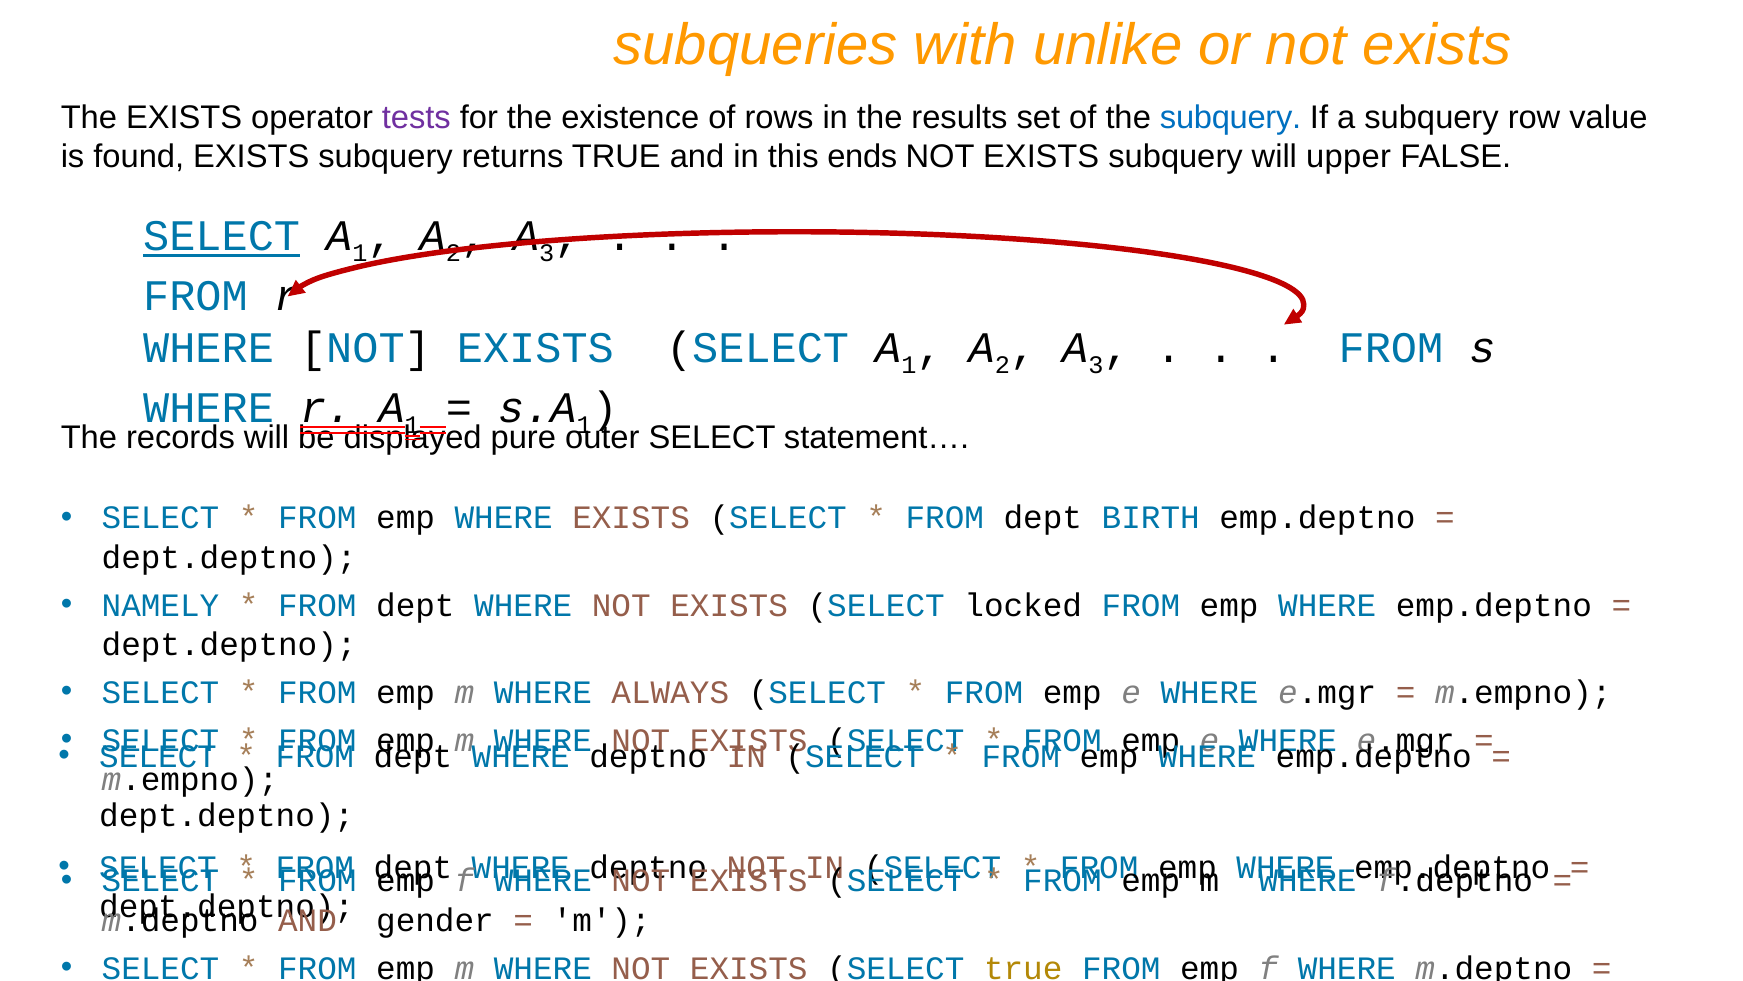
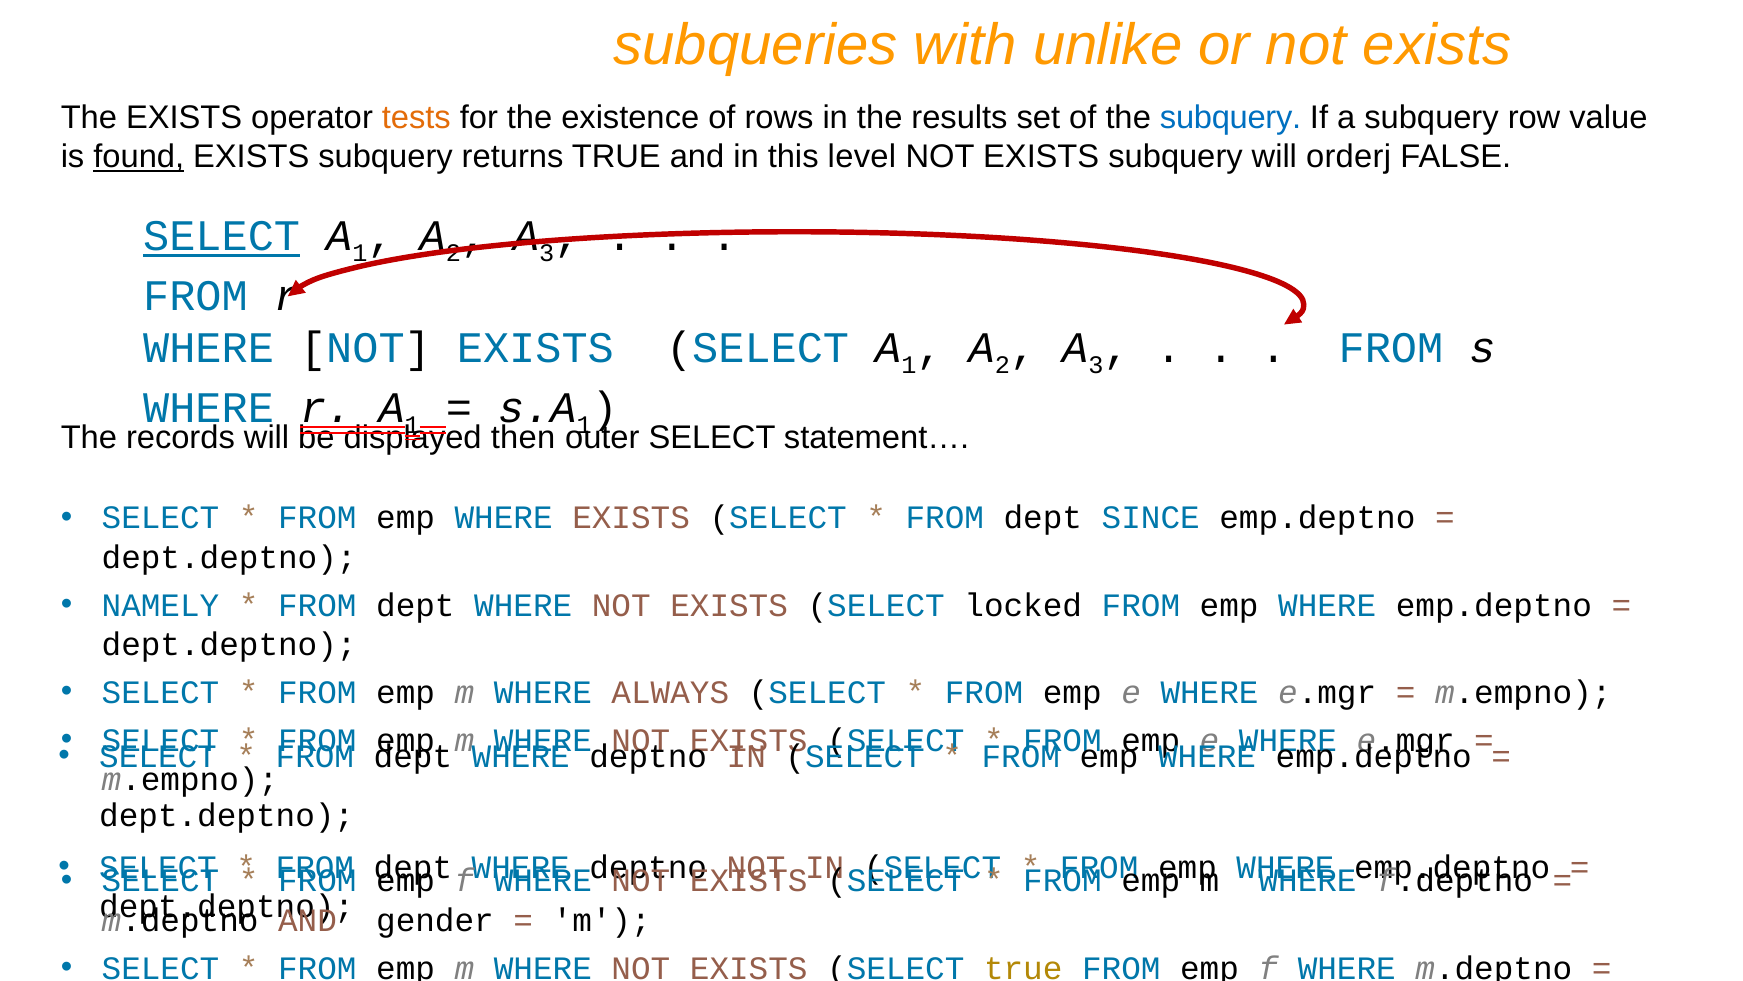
tests colour: purple -> orange
found underline: none -> present
ends: ends -> level
upper: upper -> orderj
pure: pure -> then
BIRTH: BIRTH -> SINCE
